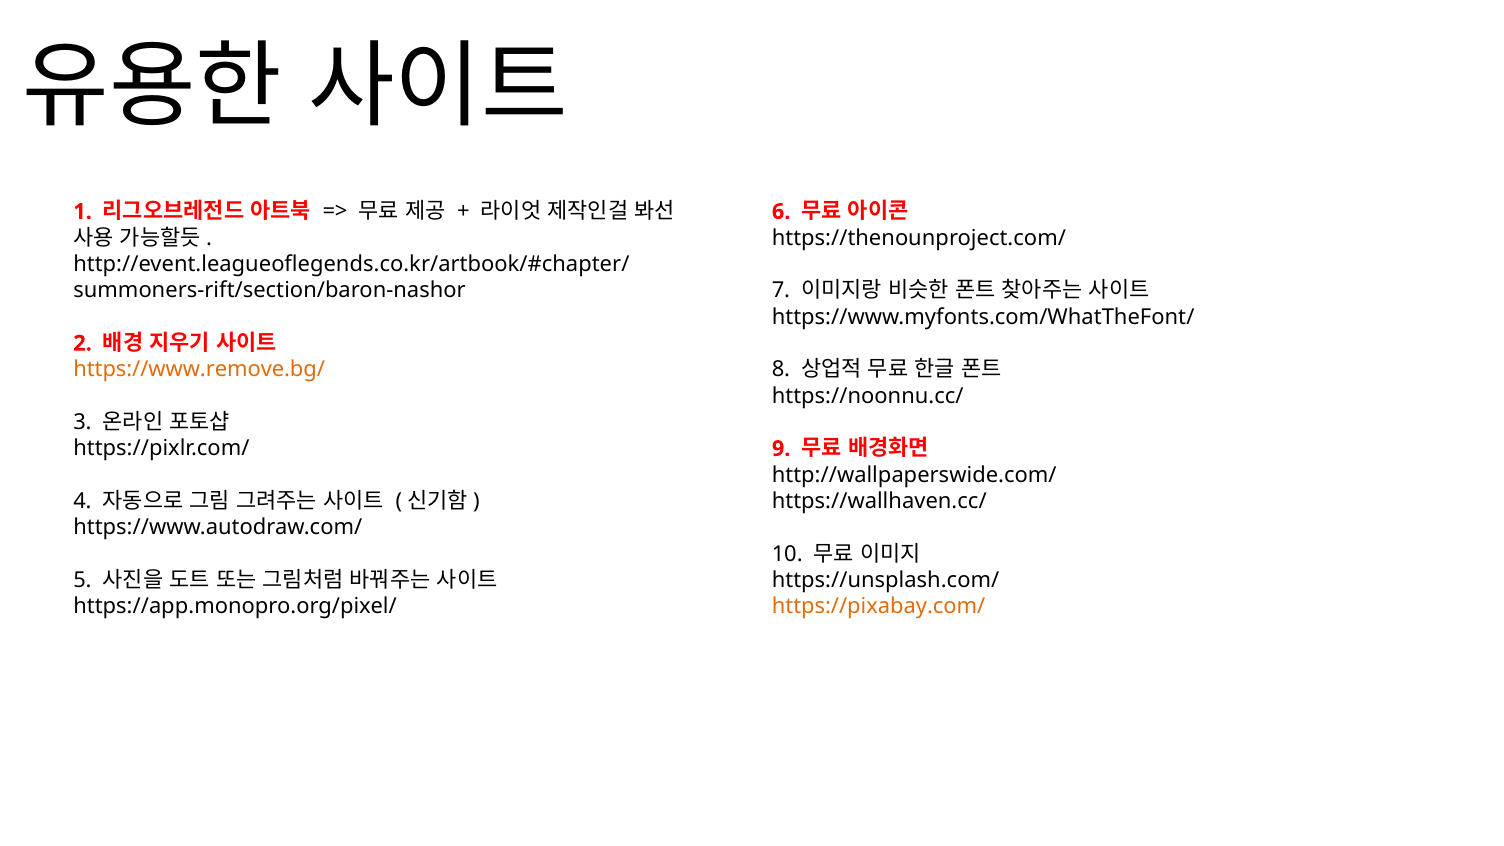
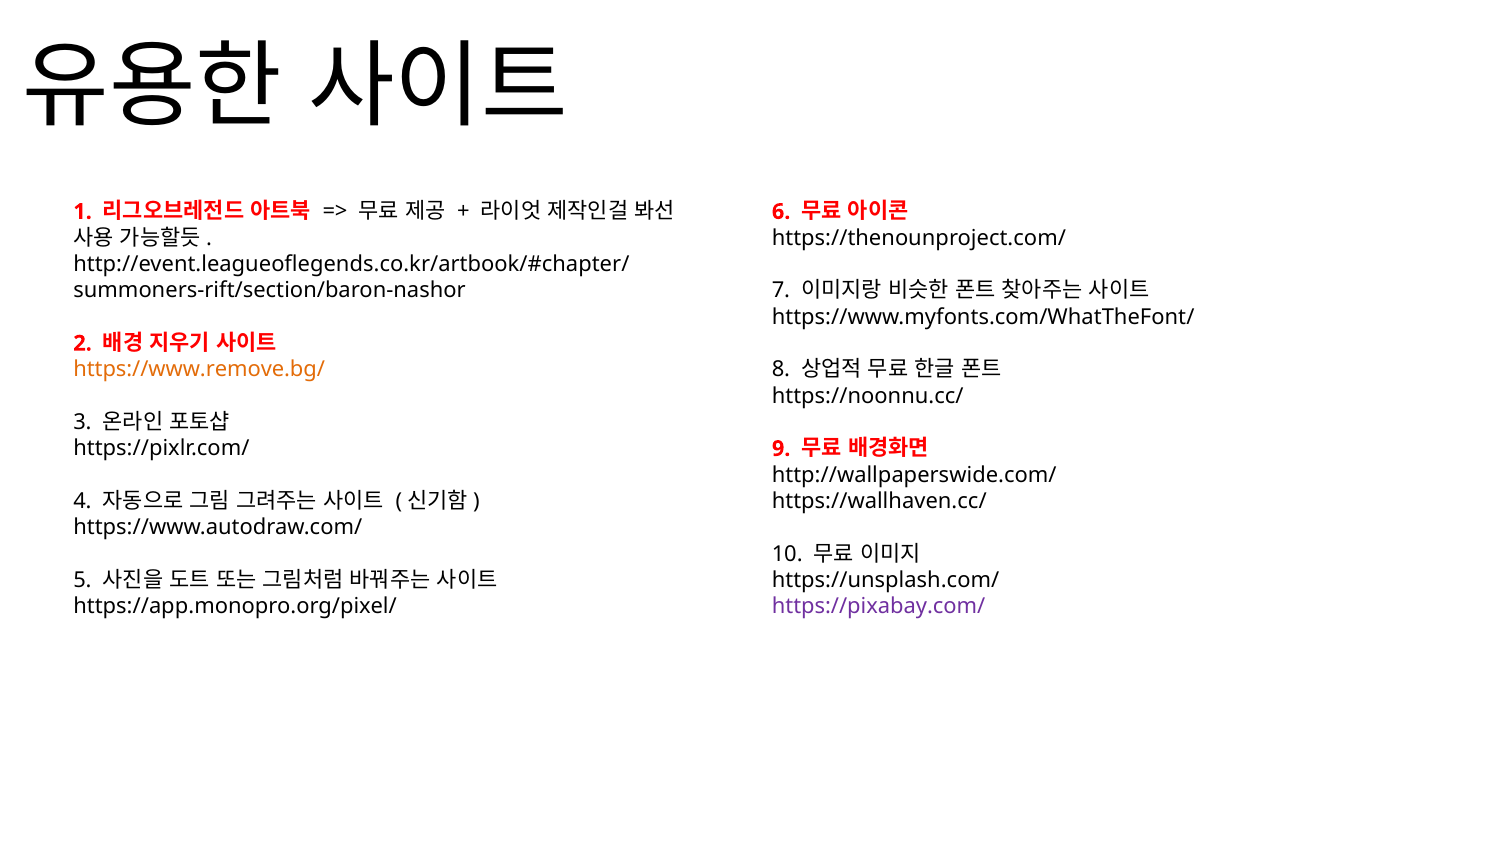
https://pixabay.com/ colour: orange -> purple
